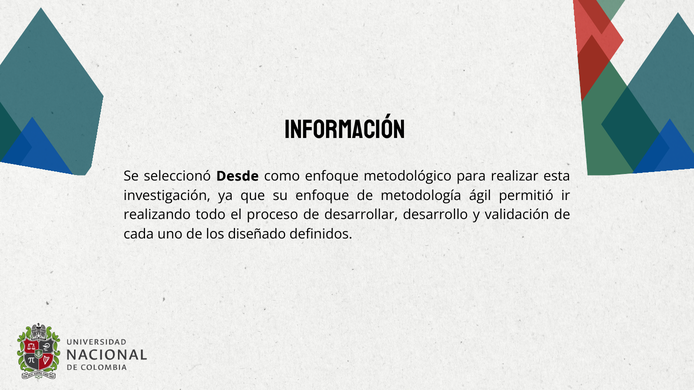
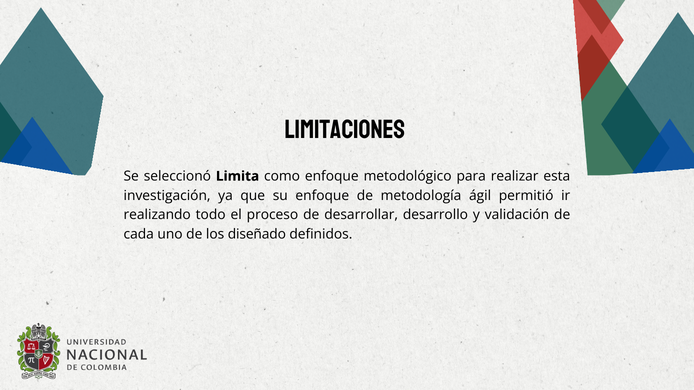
INFORMACIÓN: INFORMACIÓN -> LIMITACIONES
Desde: Desde -> Limita
